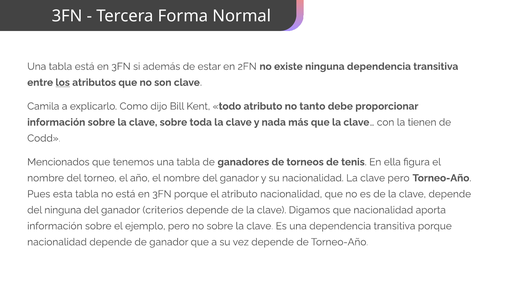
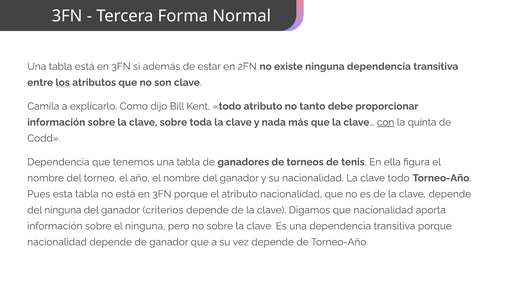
con underline: none -> present
tienen: tienen -> quinta
Mencionados at (58, 162): Mencionados -> Dependencia
clave pero: pero -> todo
el ejemplo: ejemplo -> ninguna
